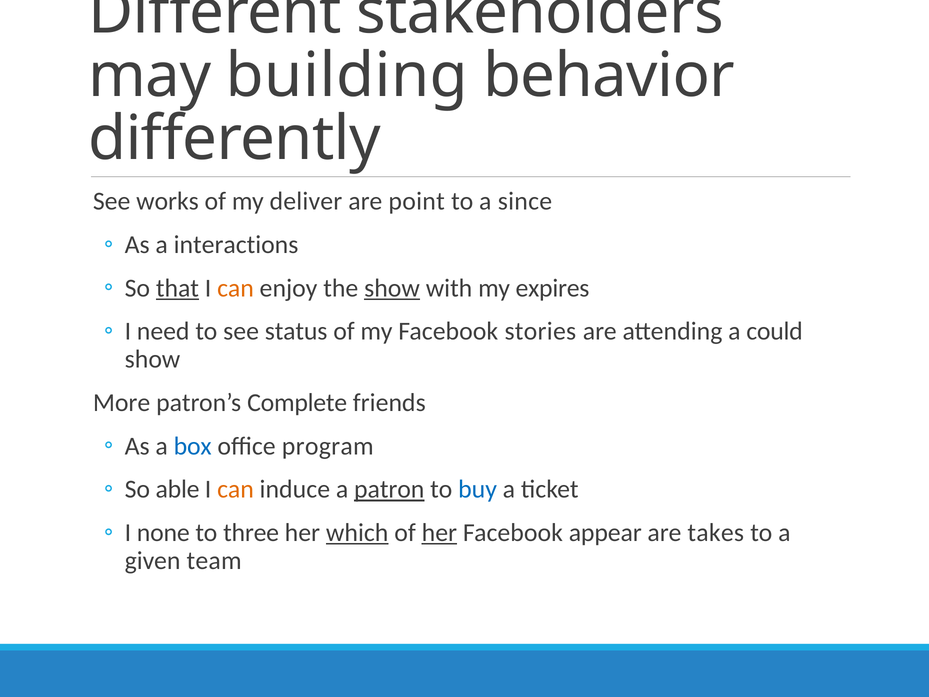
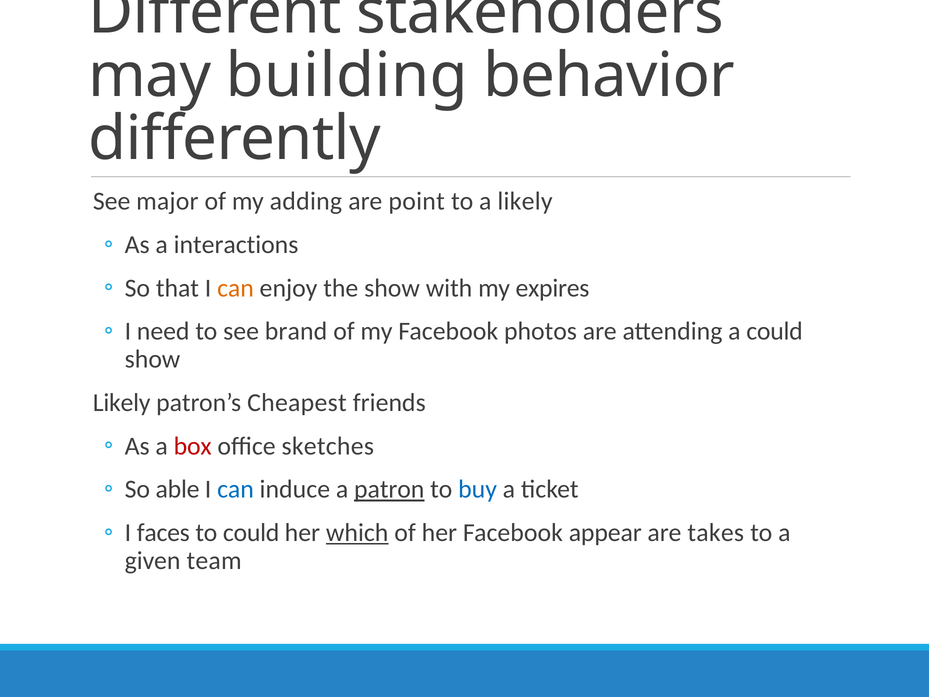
works: works -> major
deliver: deliver -> adding
a since: since -> likely
that underline: present -> none
show at (392, 288) underline: present -> none
status: status -> brand
stories: stories -> photos
More at (122, 403): More -> Likely
Complete: Complete -> Cheapest
box colour: blue -> red
program: program -> sketches
can at (235, 489) colour: orange -> blue
none: none -> faces
to three: three -> could
her at (439, 533) underline: present -> none
